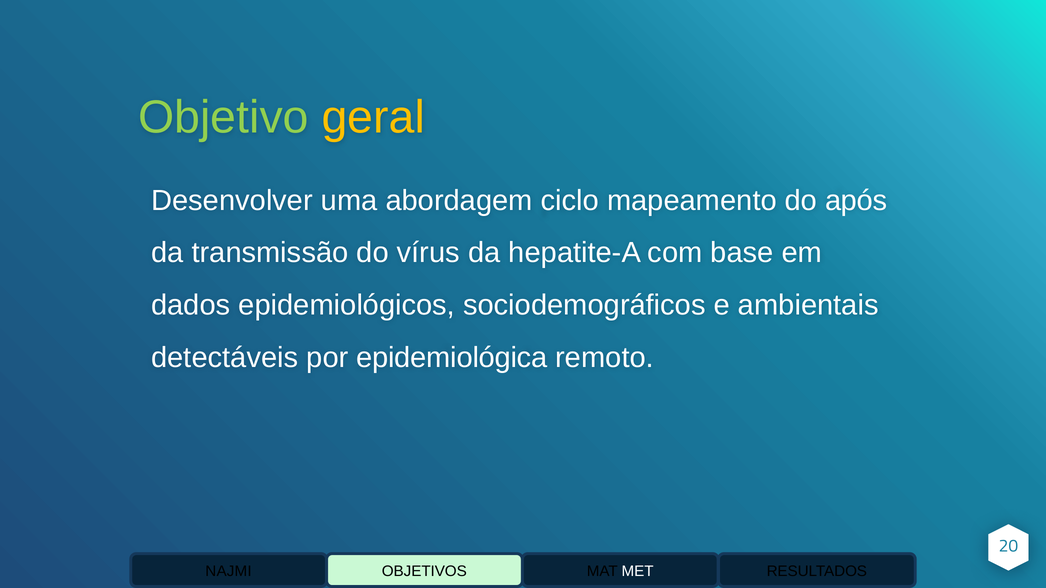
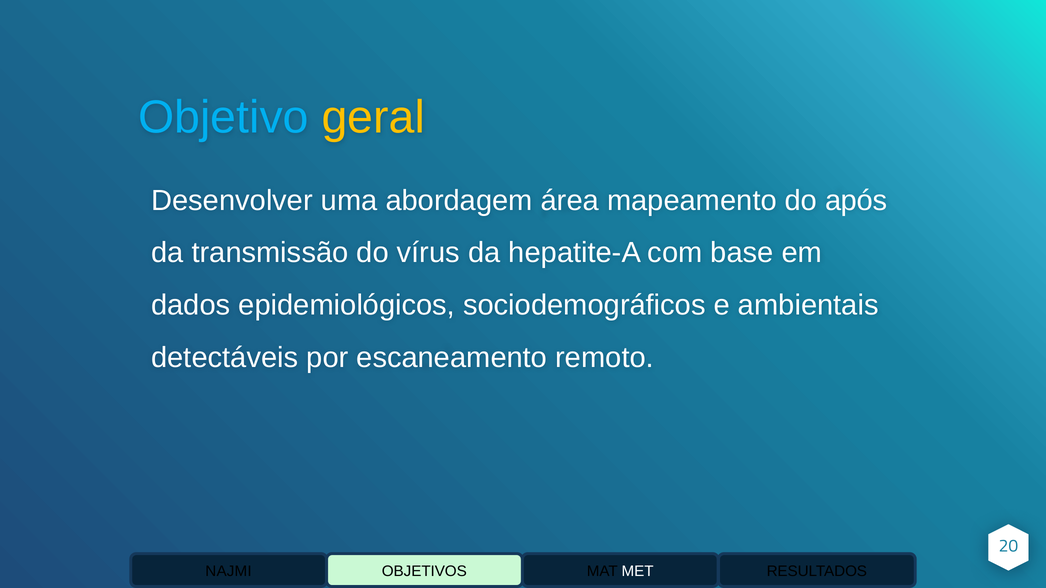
Objetivo colour: light green -> light blue
ciclo: ciclo -> área
epidemiológica: epidemiológica -> escaneamento
